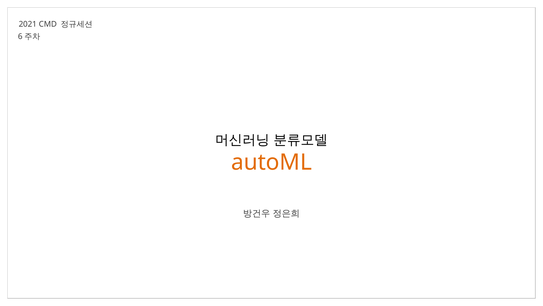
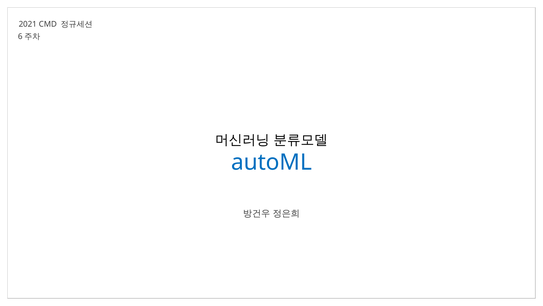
autoML colour: orange -> blue
